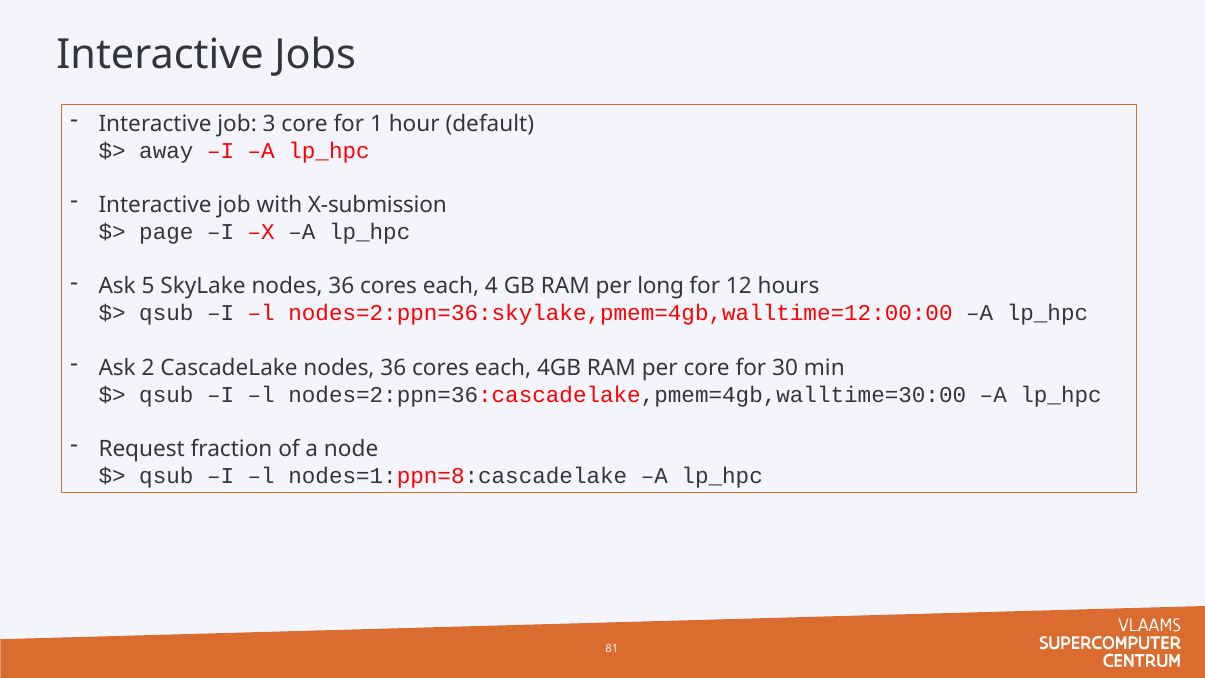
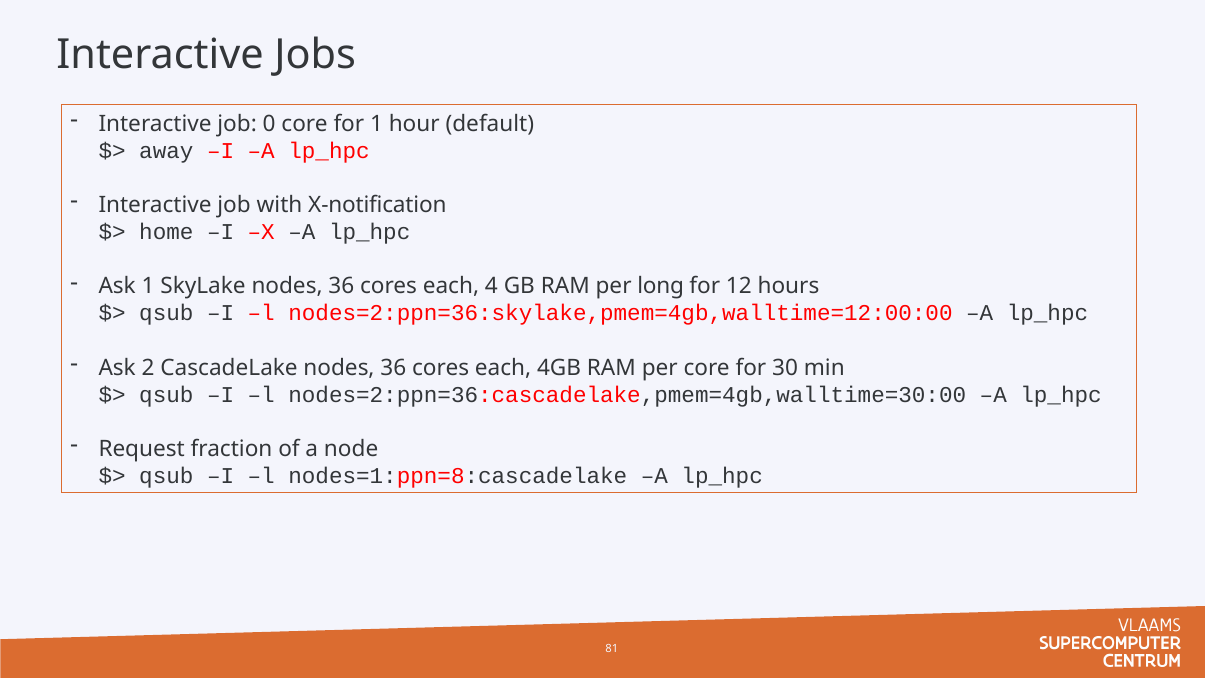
3: 3 -> 0
X-submission: X-submission -> X-notification
page: page -> home
Ask 5: 5 -> 1
